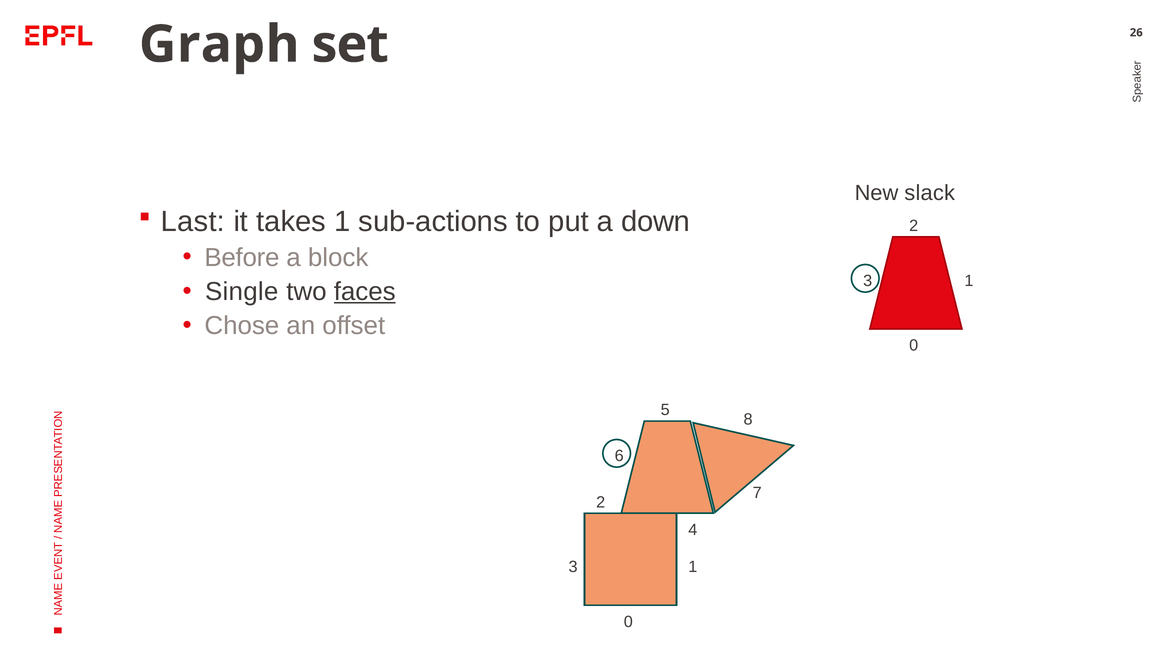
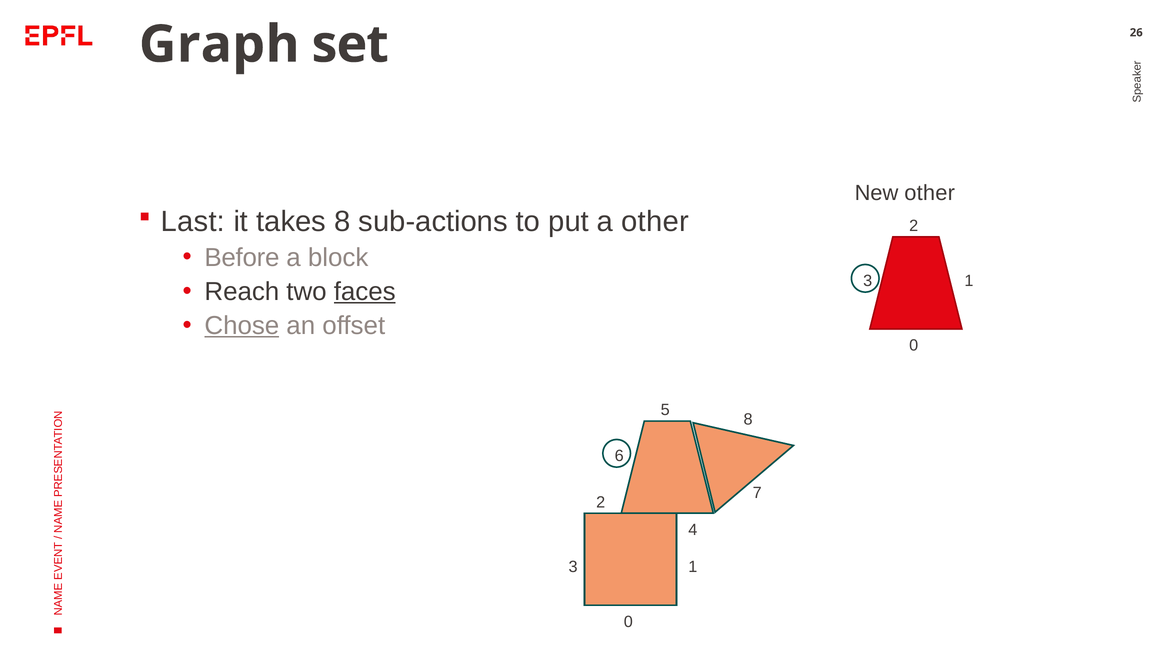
New slack: slack -> other
takes 1: 1 -> 8
a down: down -> other
Single: Single -> Reach
Chose underline: none -> present
